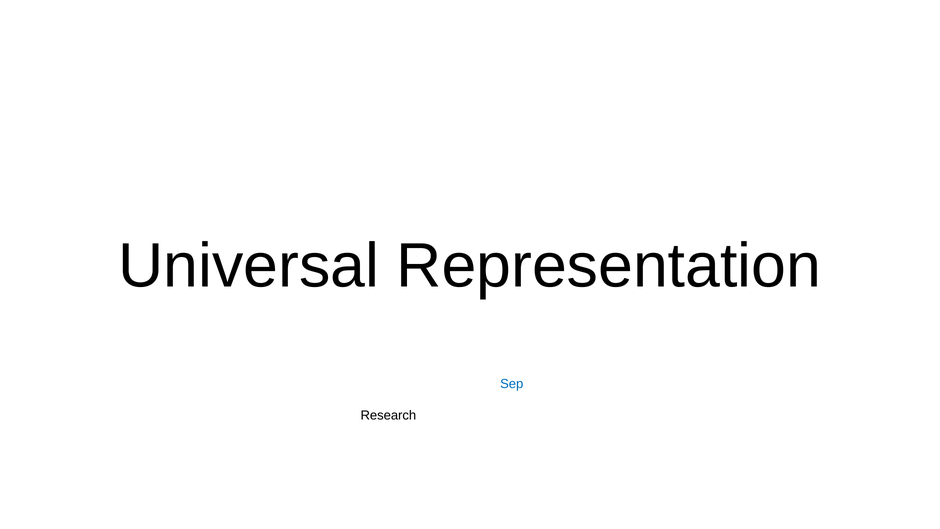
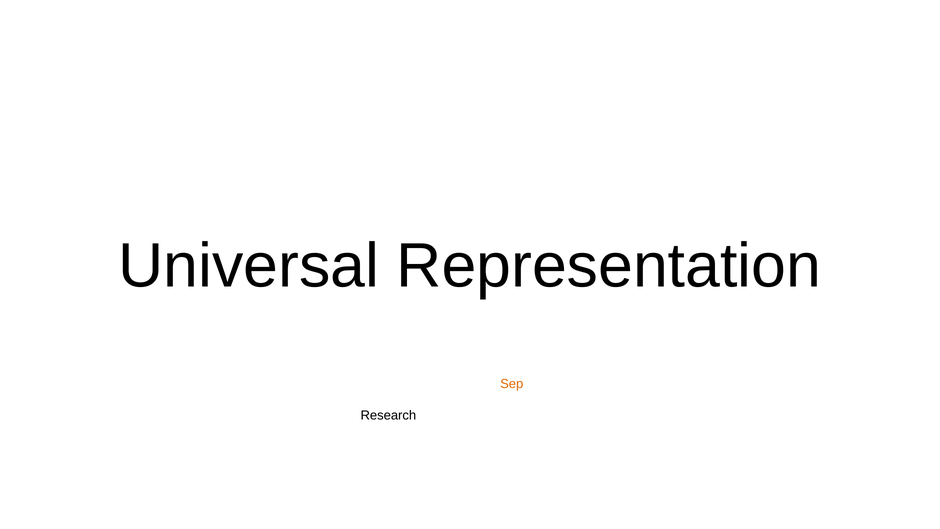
Sep colour: blue -> orange
